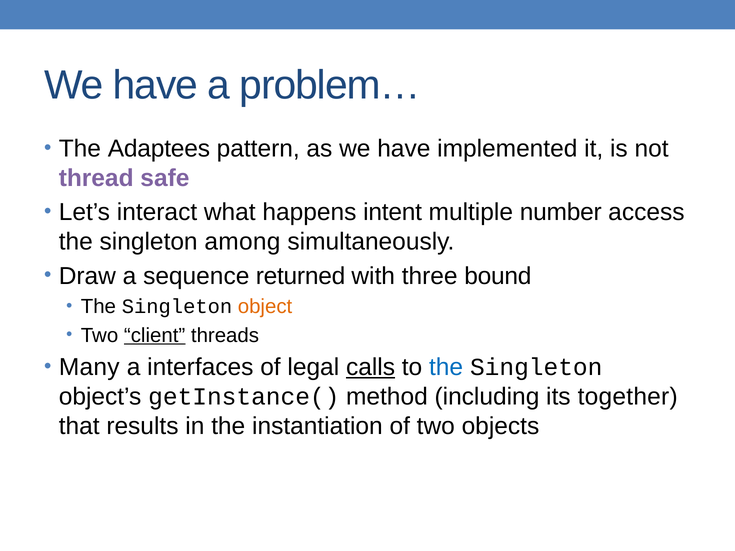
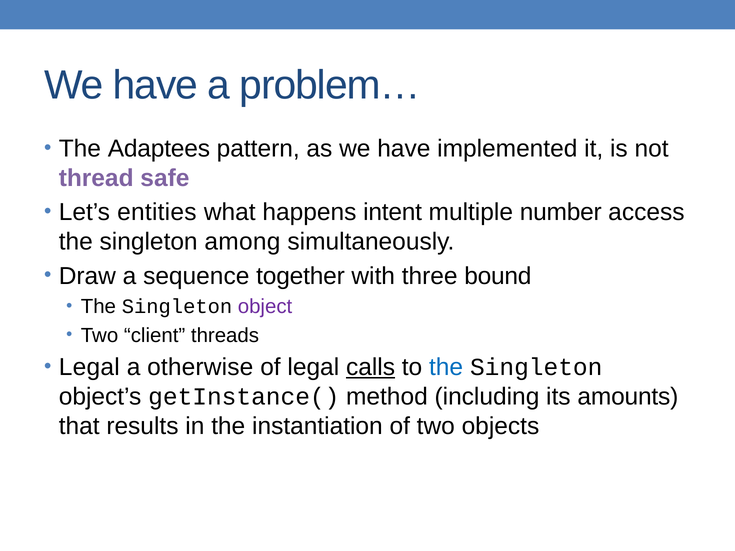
interact: interact -> entities
returned: returned -> together
object colour: orange -> purple
client underline: present -> none
Many at (89, 368): Many -> Legal
interfaces: interfaces -> otherwise
together: together -> amounts
